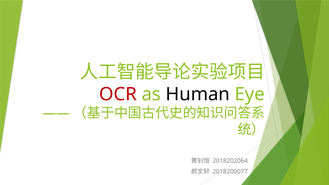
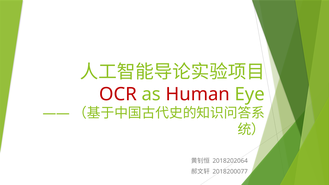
Human colour: black -> red
